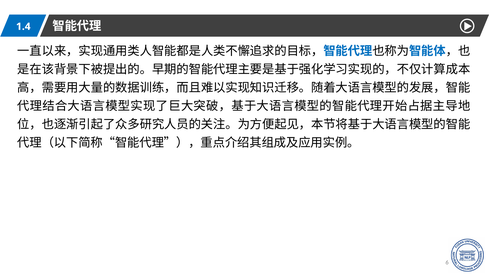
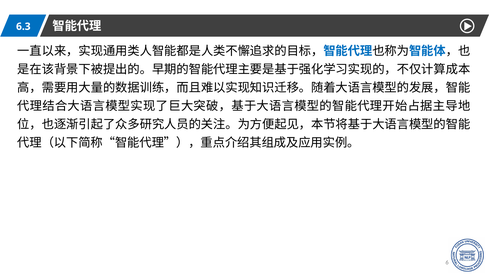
1.4: 1.4 -> 6.3
